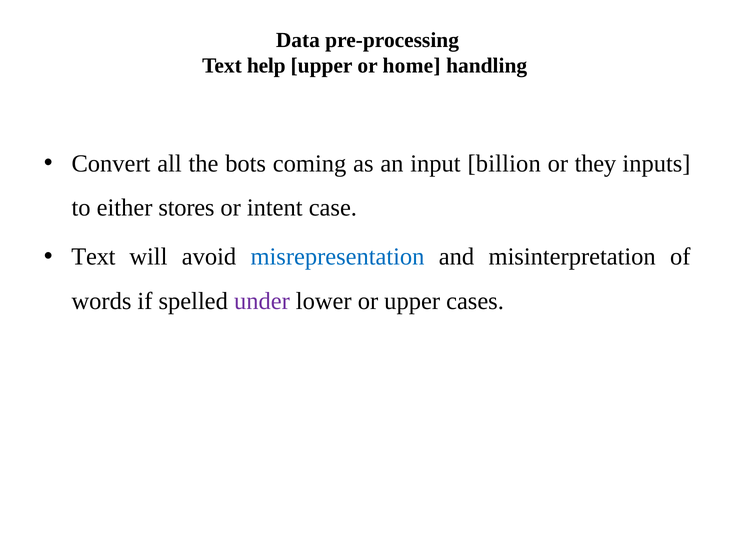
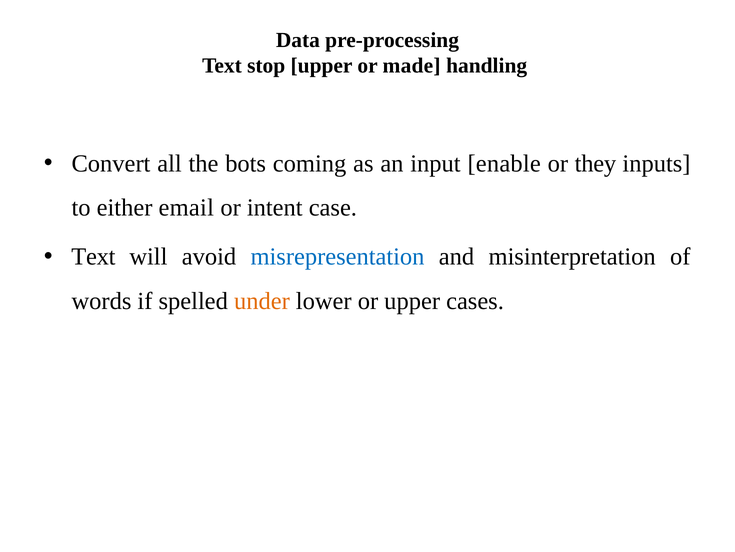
help: help -> stop
home: home -> made
billion: billion -> enable
stores: stores -> email
under colour: purple -> orange
